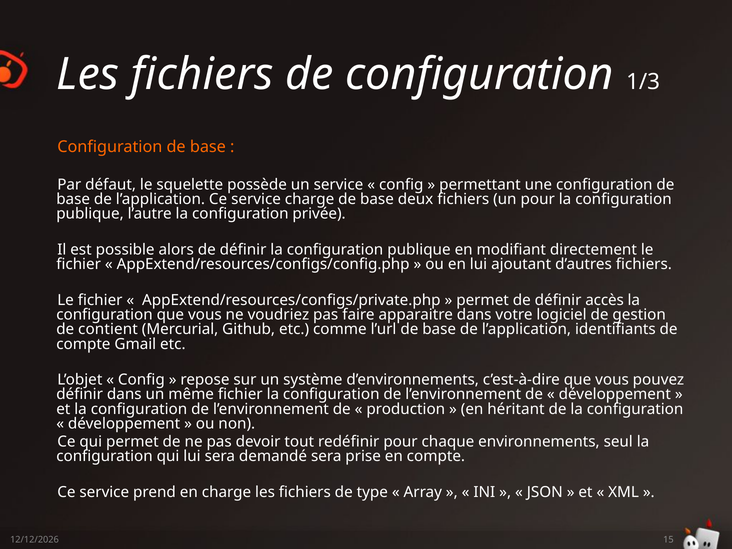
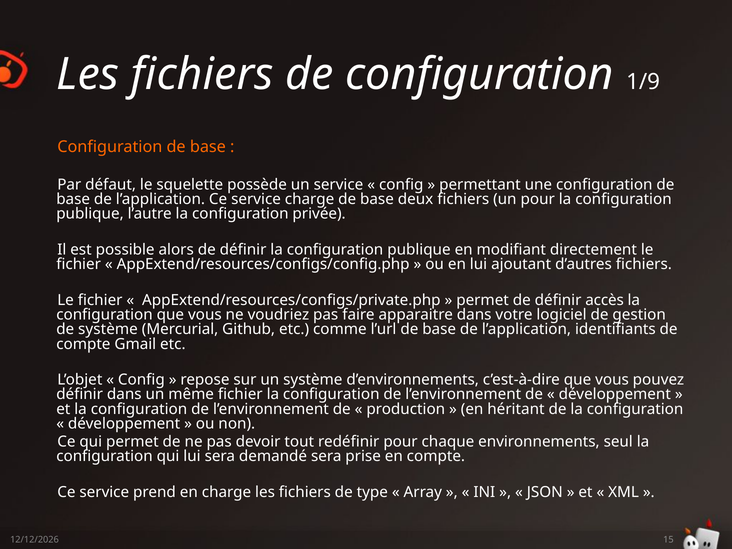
1/3: 1/3 -> 1/9
de contient: contient -> système
